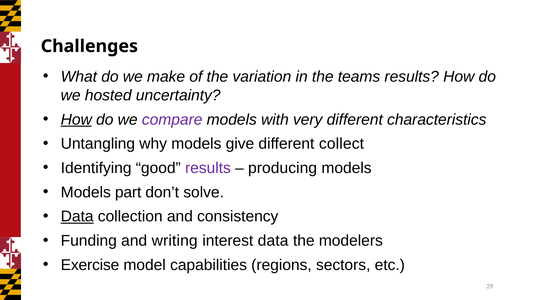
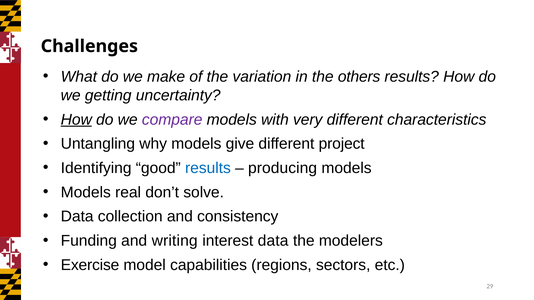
teams: teams -> others
hosted: hosted -> getting
collect: collect -> project
results at (208, 168) colour: purple -> blue
part: part -> real
Data at (77, 217) underline: present -> none
